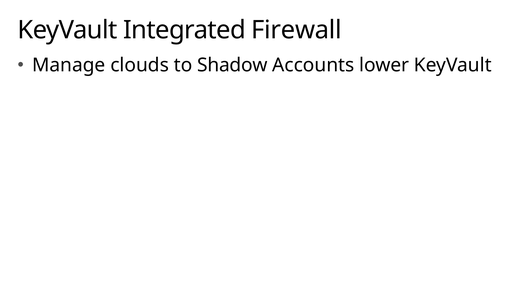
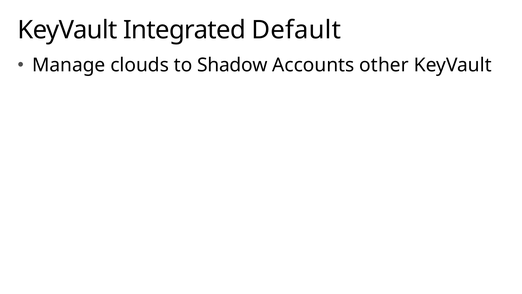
Firewall: Firewall -> Default
lower: lower -> other
